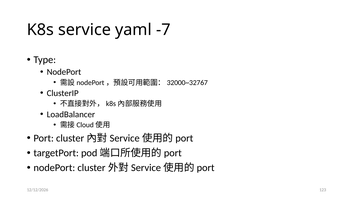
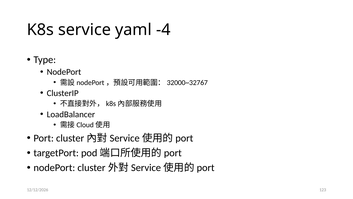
-7: -7 -> -4
